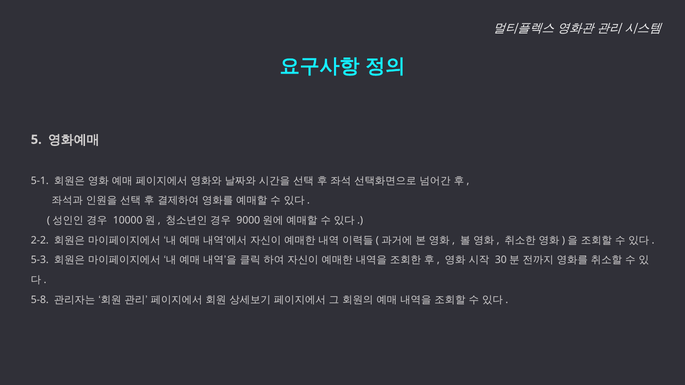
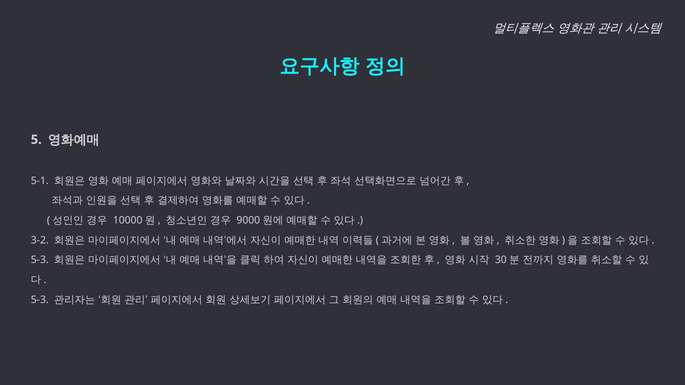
2-2: 2-2 -> 3-2
5-8 at (40, 300): 5-8 -> 5-3
